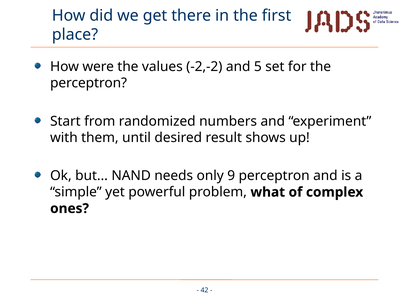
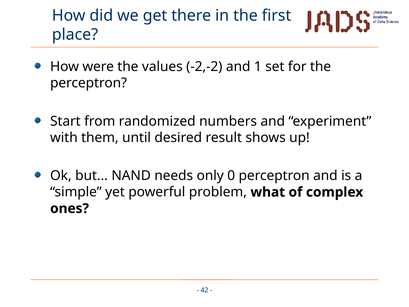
5: 5 -> 1
9: 9 -> 0
